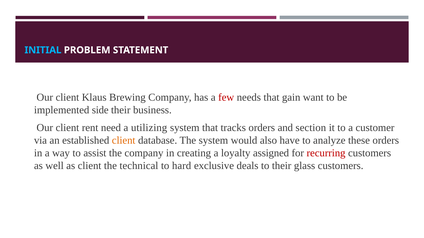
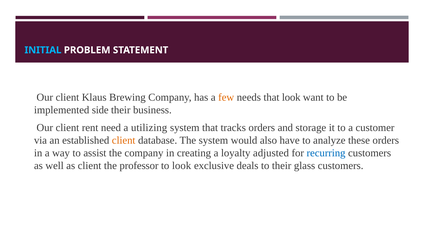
few colour: red -> orange
that gain: gain -> look
section: section -> storage
assigned: assigned -> adjusted
recurring colour: red -> blue
technical: technical -> professor
to hard: hard -> look
